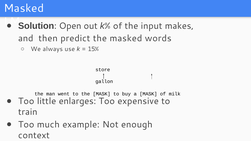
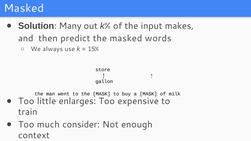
Open: Open -> Many
example: example -> consider
